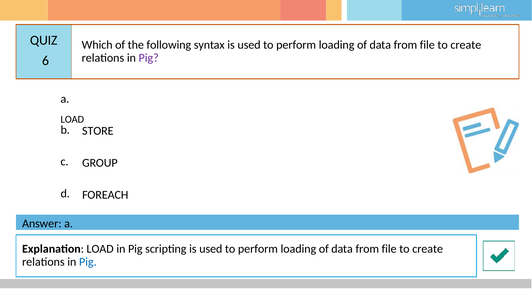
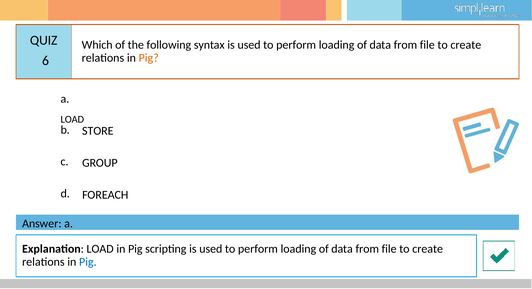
Pig at (149, 58) colour: purple -> orange
